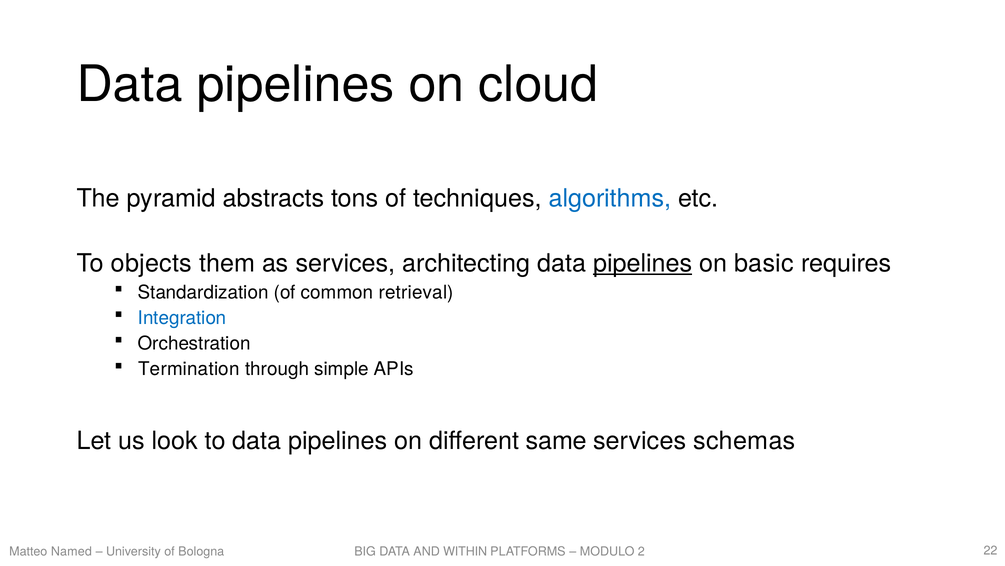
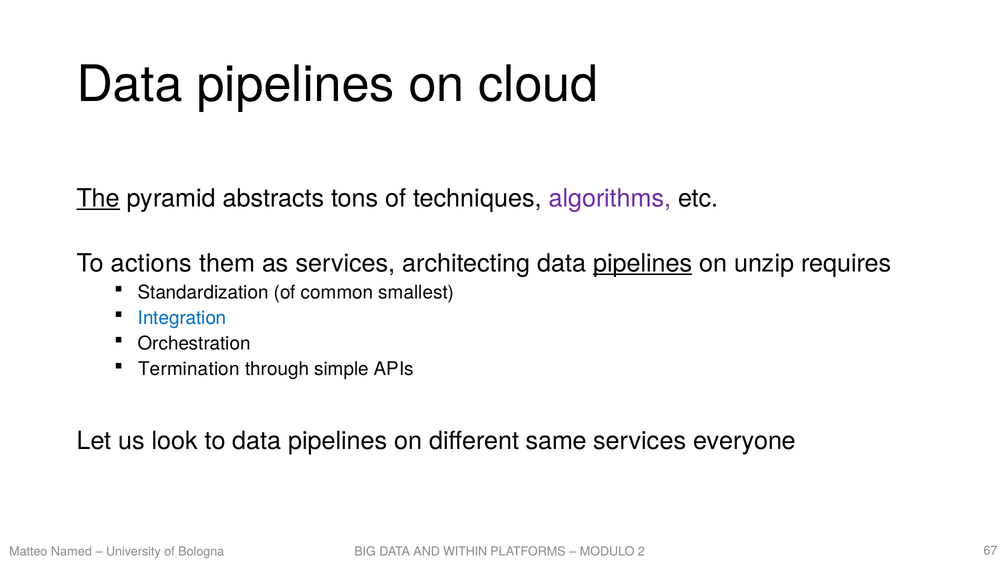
The underline: none -> present
algorithms colour: blue -> purple
objects: objects -> actions
basic: basic -> unzip
retrieval: retrieval -> smallest
schemas: schemas -> everyone
22: 22 -> 67
